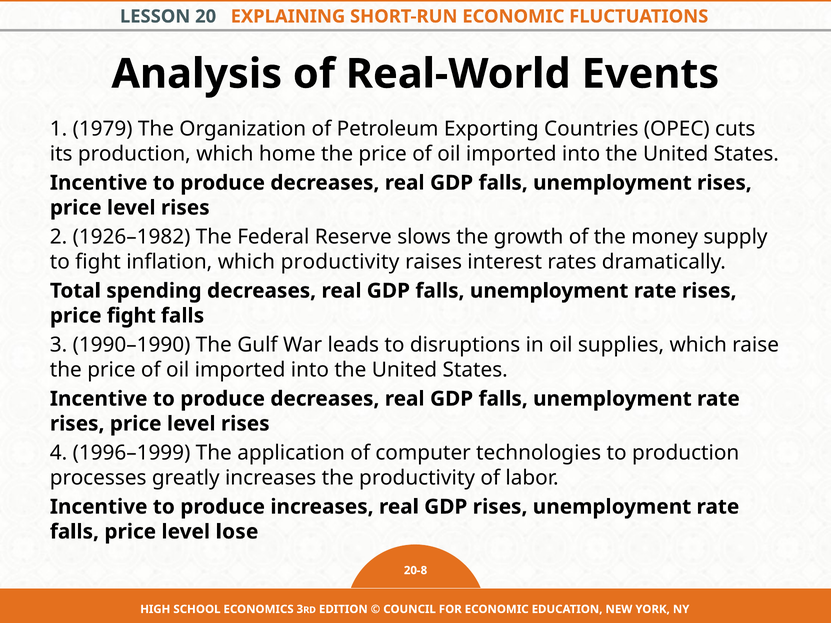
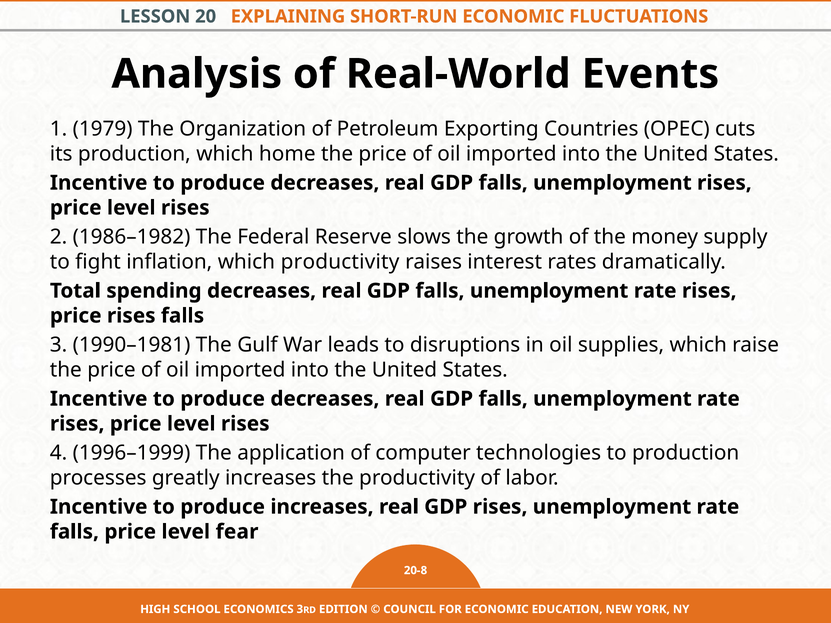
1926–1982: 1926–1982 -> 1986–1982
price fight: fight -> rises
1990–1990: 1990–1990 -> 1990–1981
lose: lose -> fear
